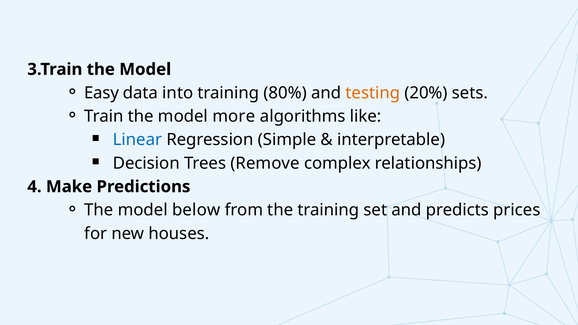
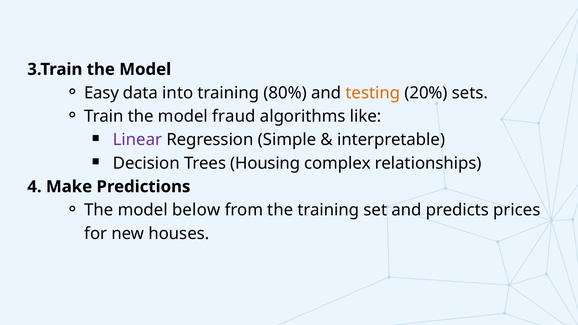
more: more -> fraud
Linear colour: blue -> purple
Remove: Remove -> Housing
